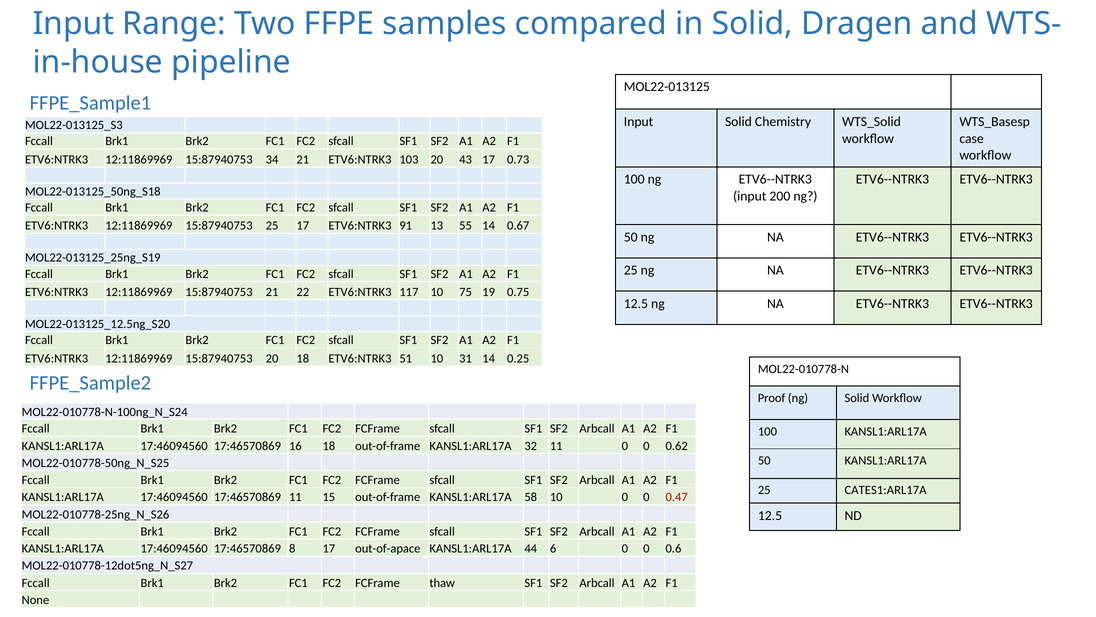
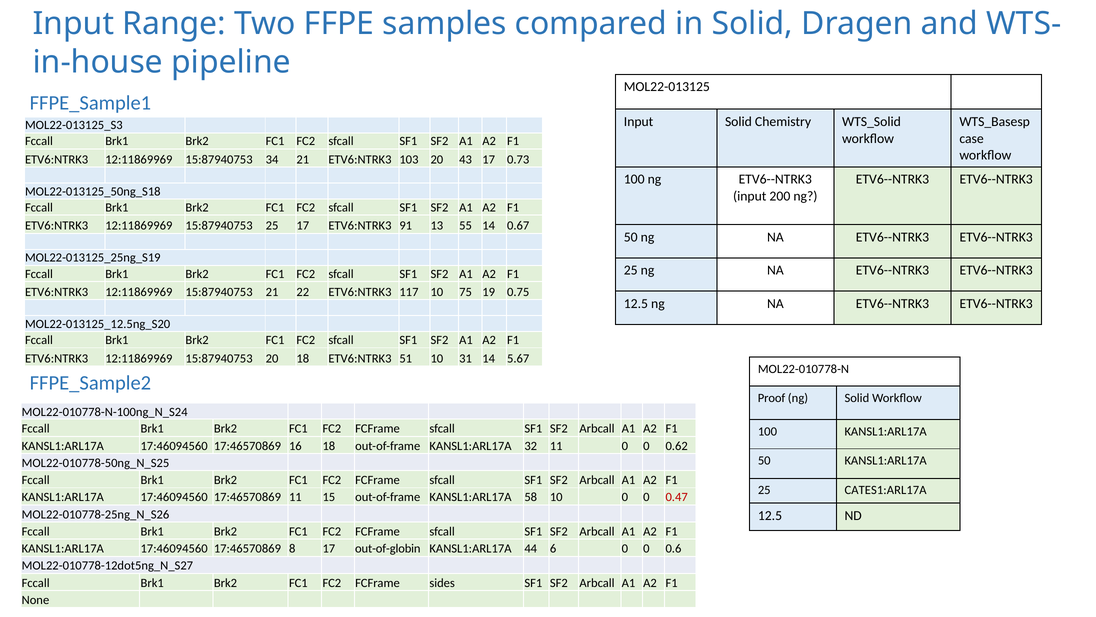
0.25: 0.25 -> 5.67
out-of-apace: out-of-apace -> out-of-globin
thaw: thaw -> sides
